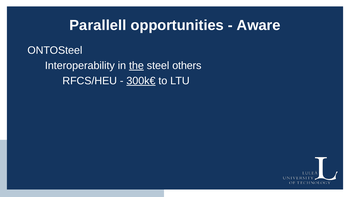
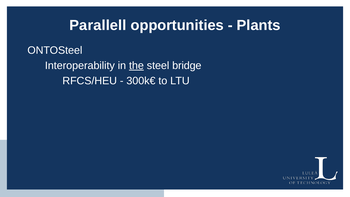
Aware: Aware -> Plants
others: others -> bridge
300k€ underline: present -> none
